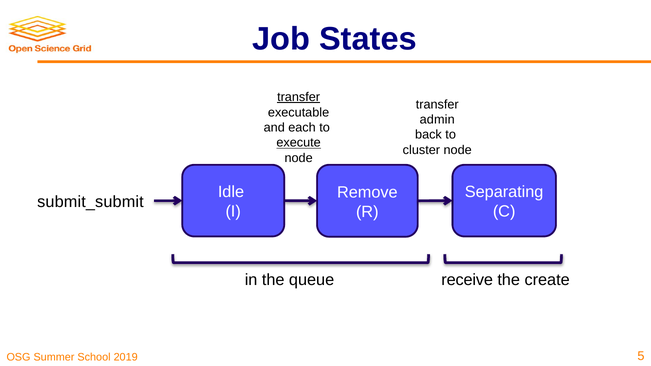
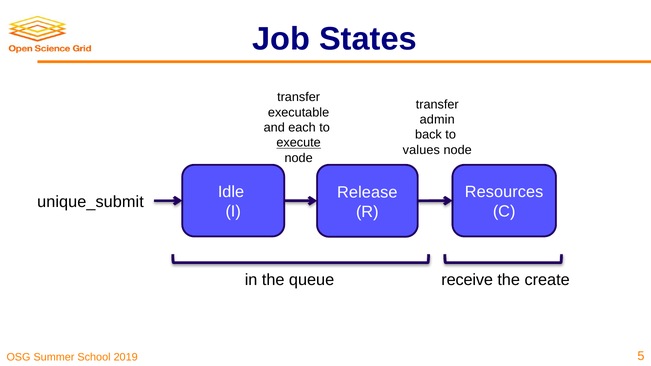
transfer at (299, 97) underline: present -> none
cluster: cluster -> values
Separating: Separating -> Resources
Remove: Remove -> Release
submit_submit: submit_submit -> unique_submit
